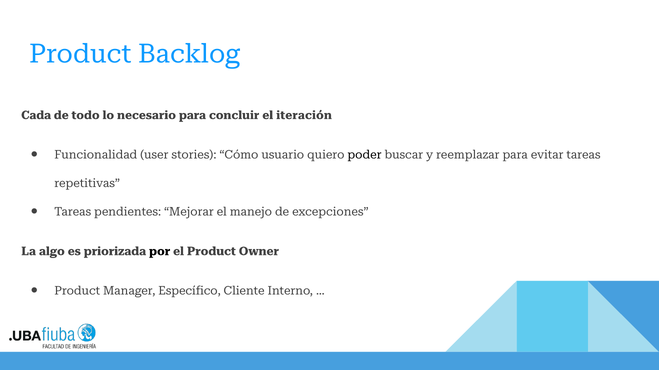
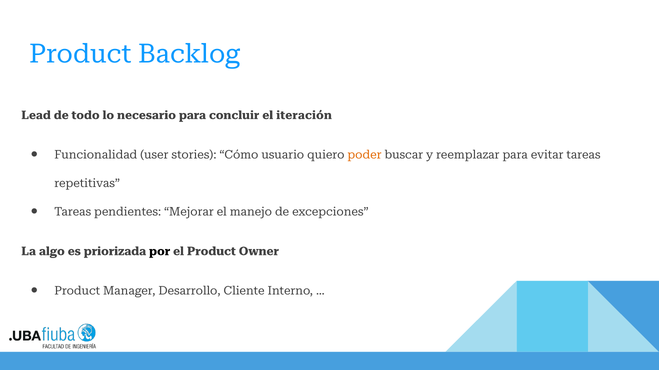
Cada: Cada -> Lead
poder colour: black -> orange
Específico: Específico -> Desarrollo
